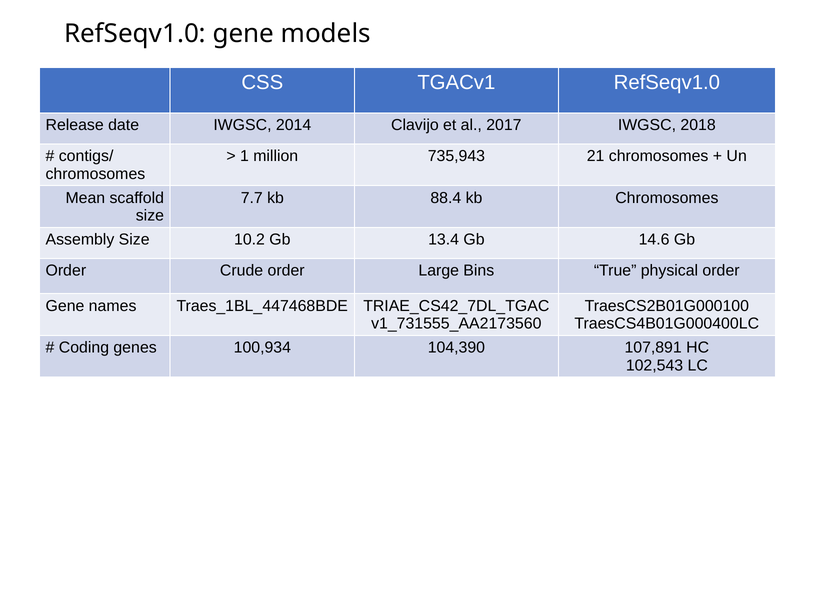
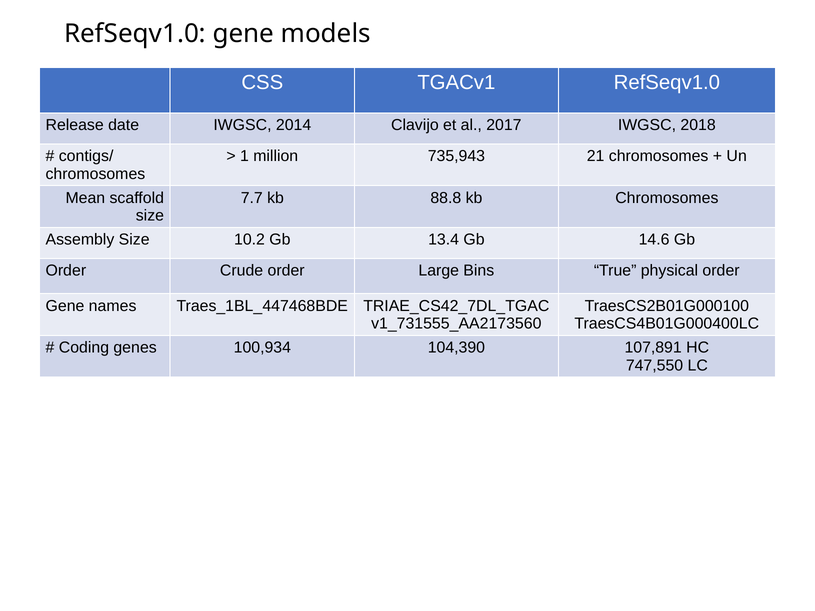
88.4: 88.4 -> 88.8
102,543: 102,543 -> 747,550
